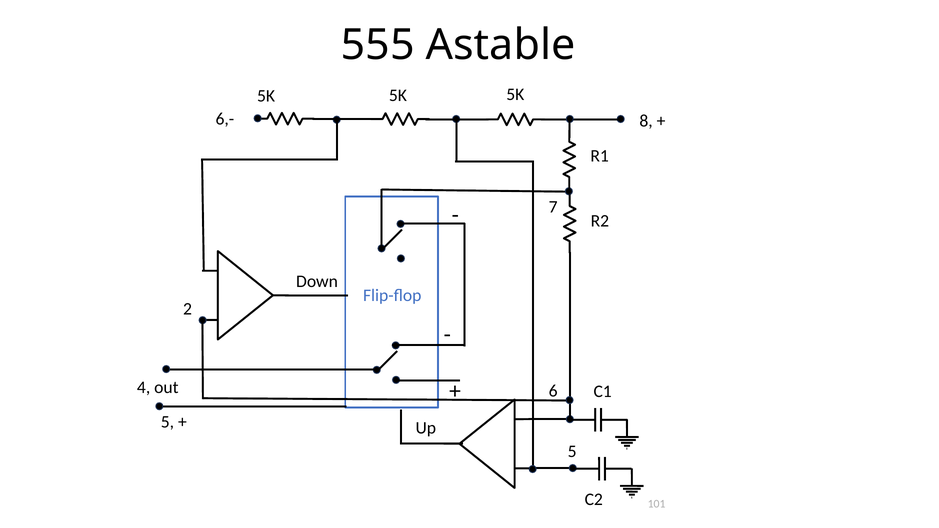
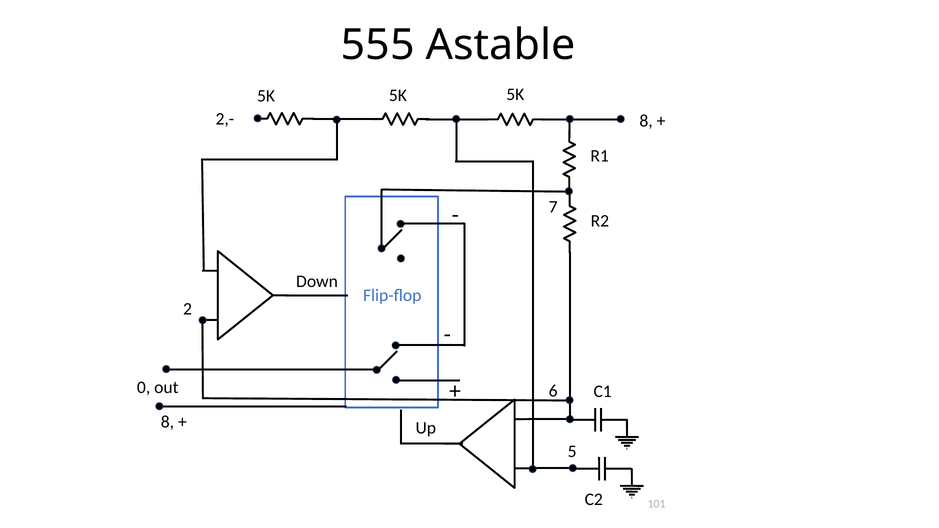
6,-: 6,- -> 2,-
4: 4 -> 0
5 at (167, 422): 5 -> 8
